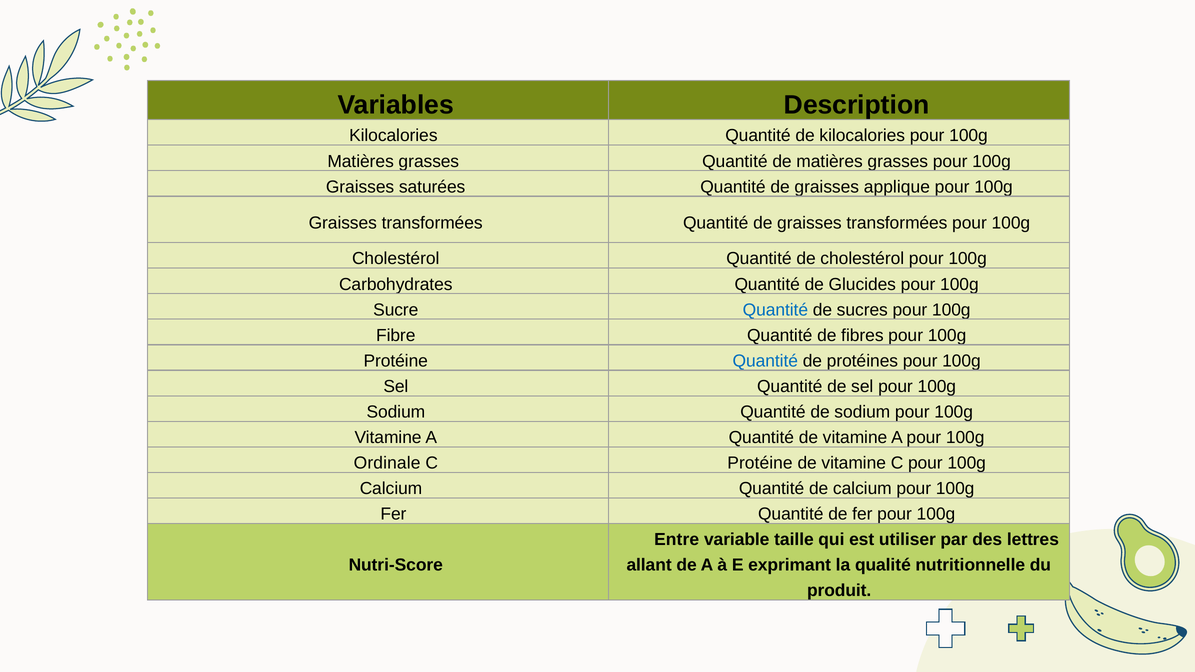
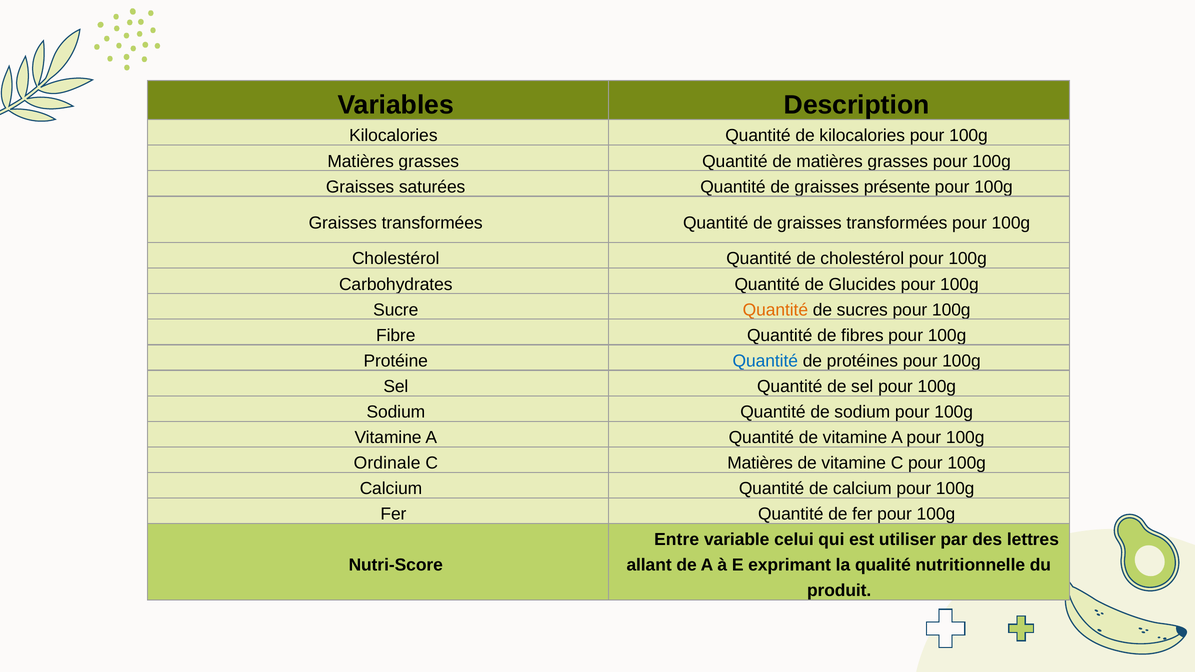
applique: applique -> présente
Quantité at (775, 310) colour: blue -> orange
C Protéine: Protéine -> Matières
taille: taille -> celui
